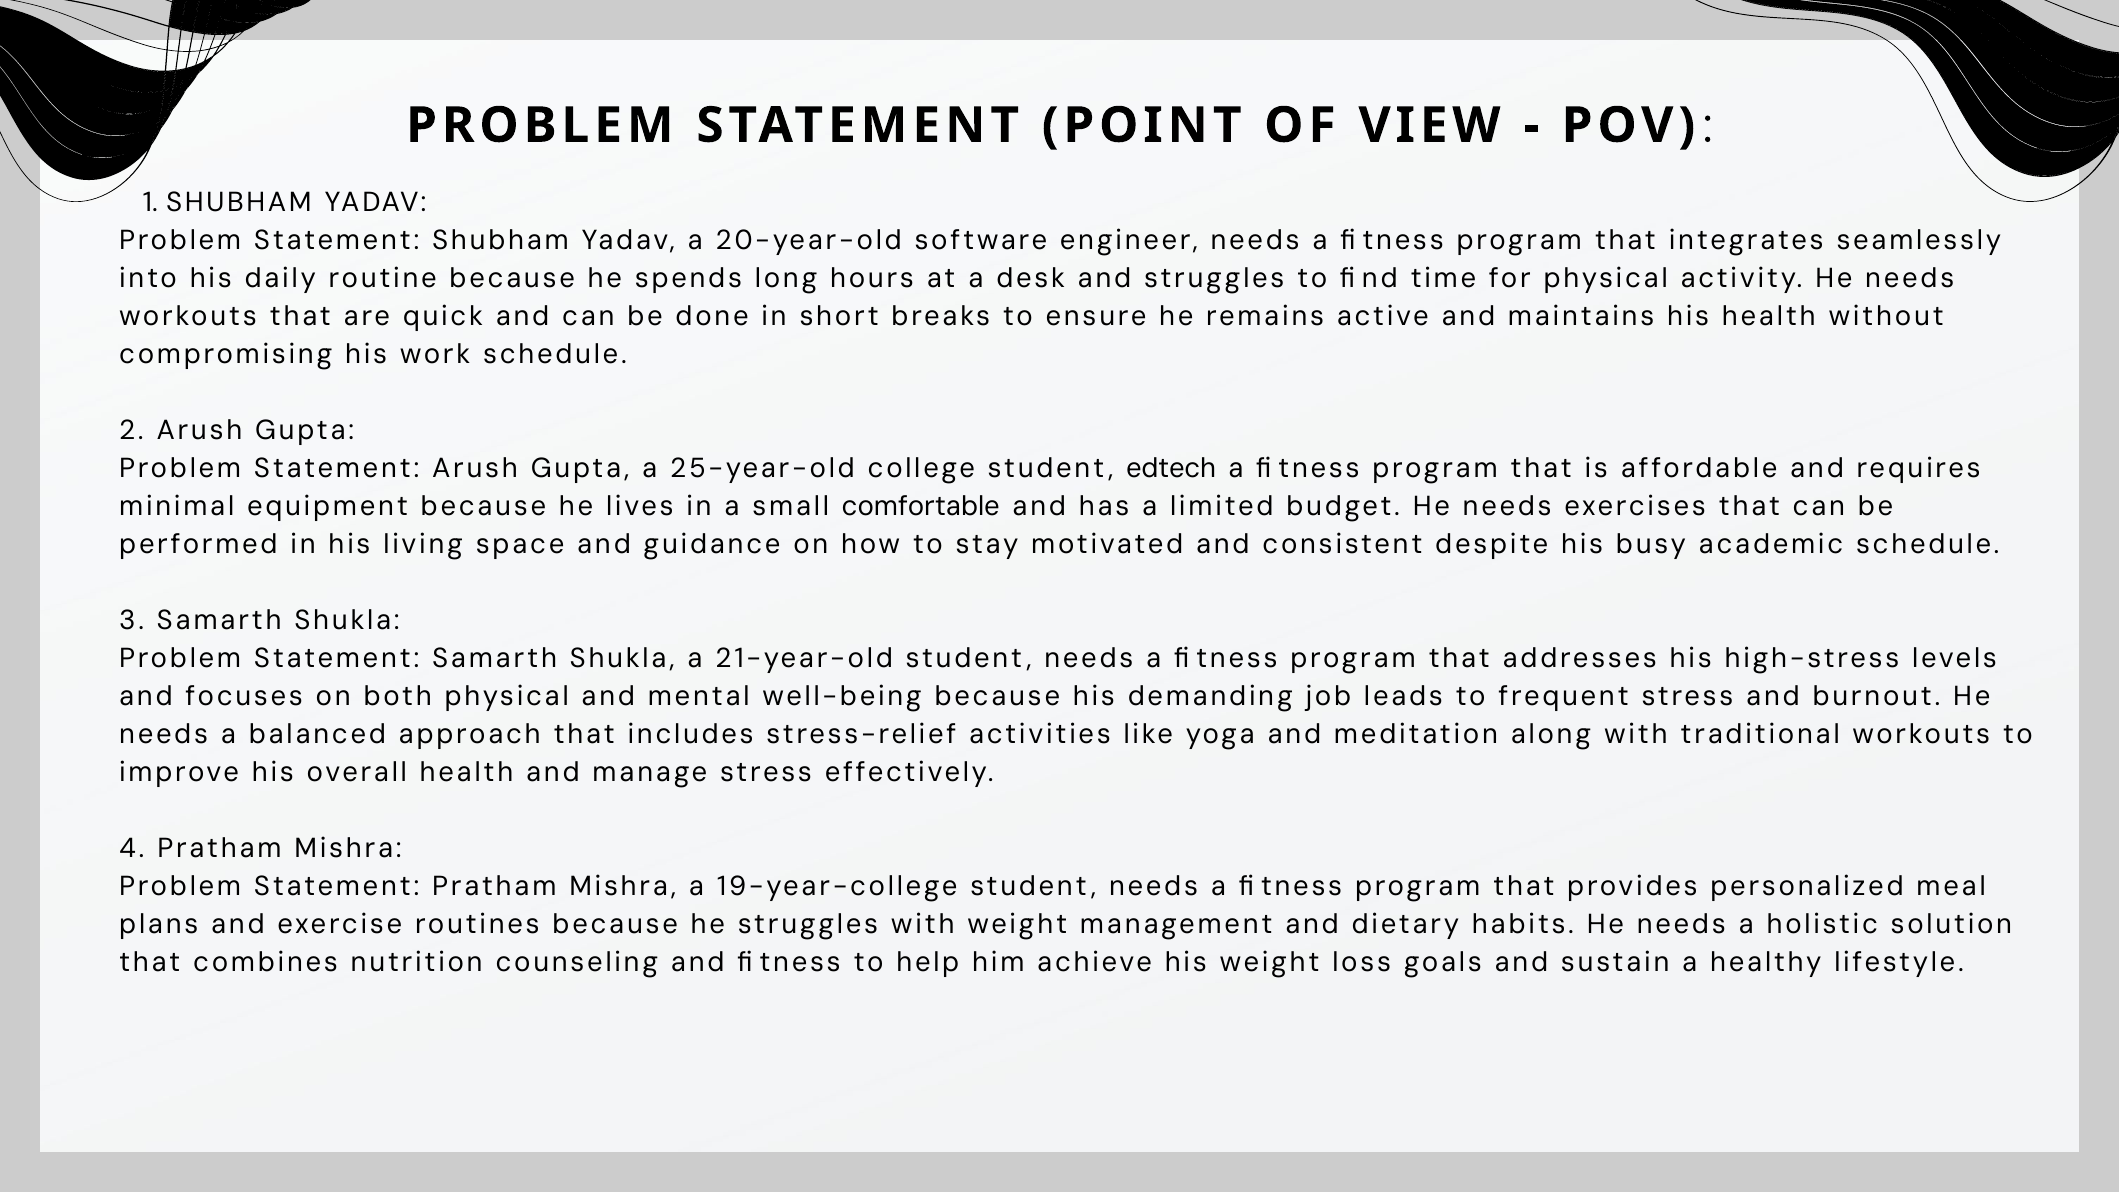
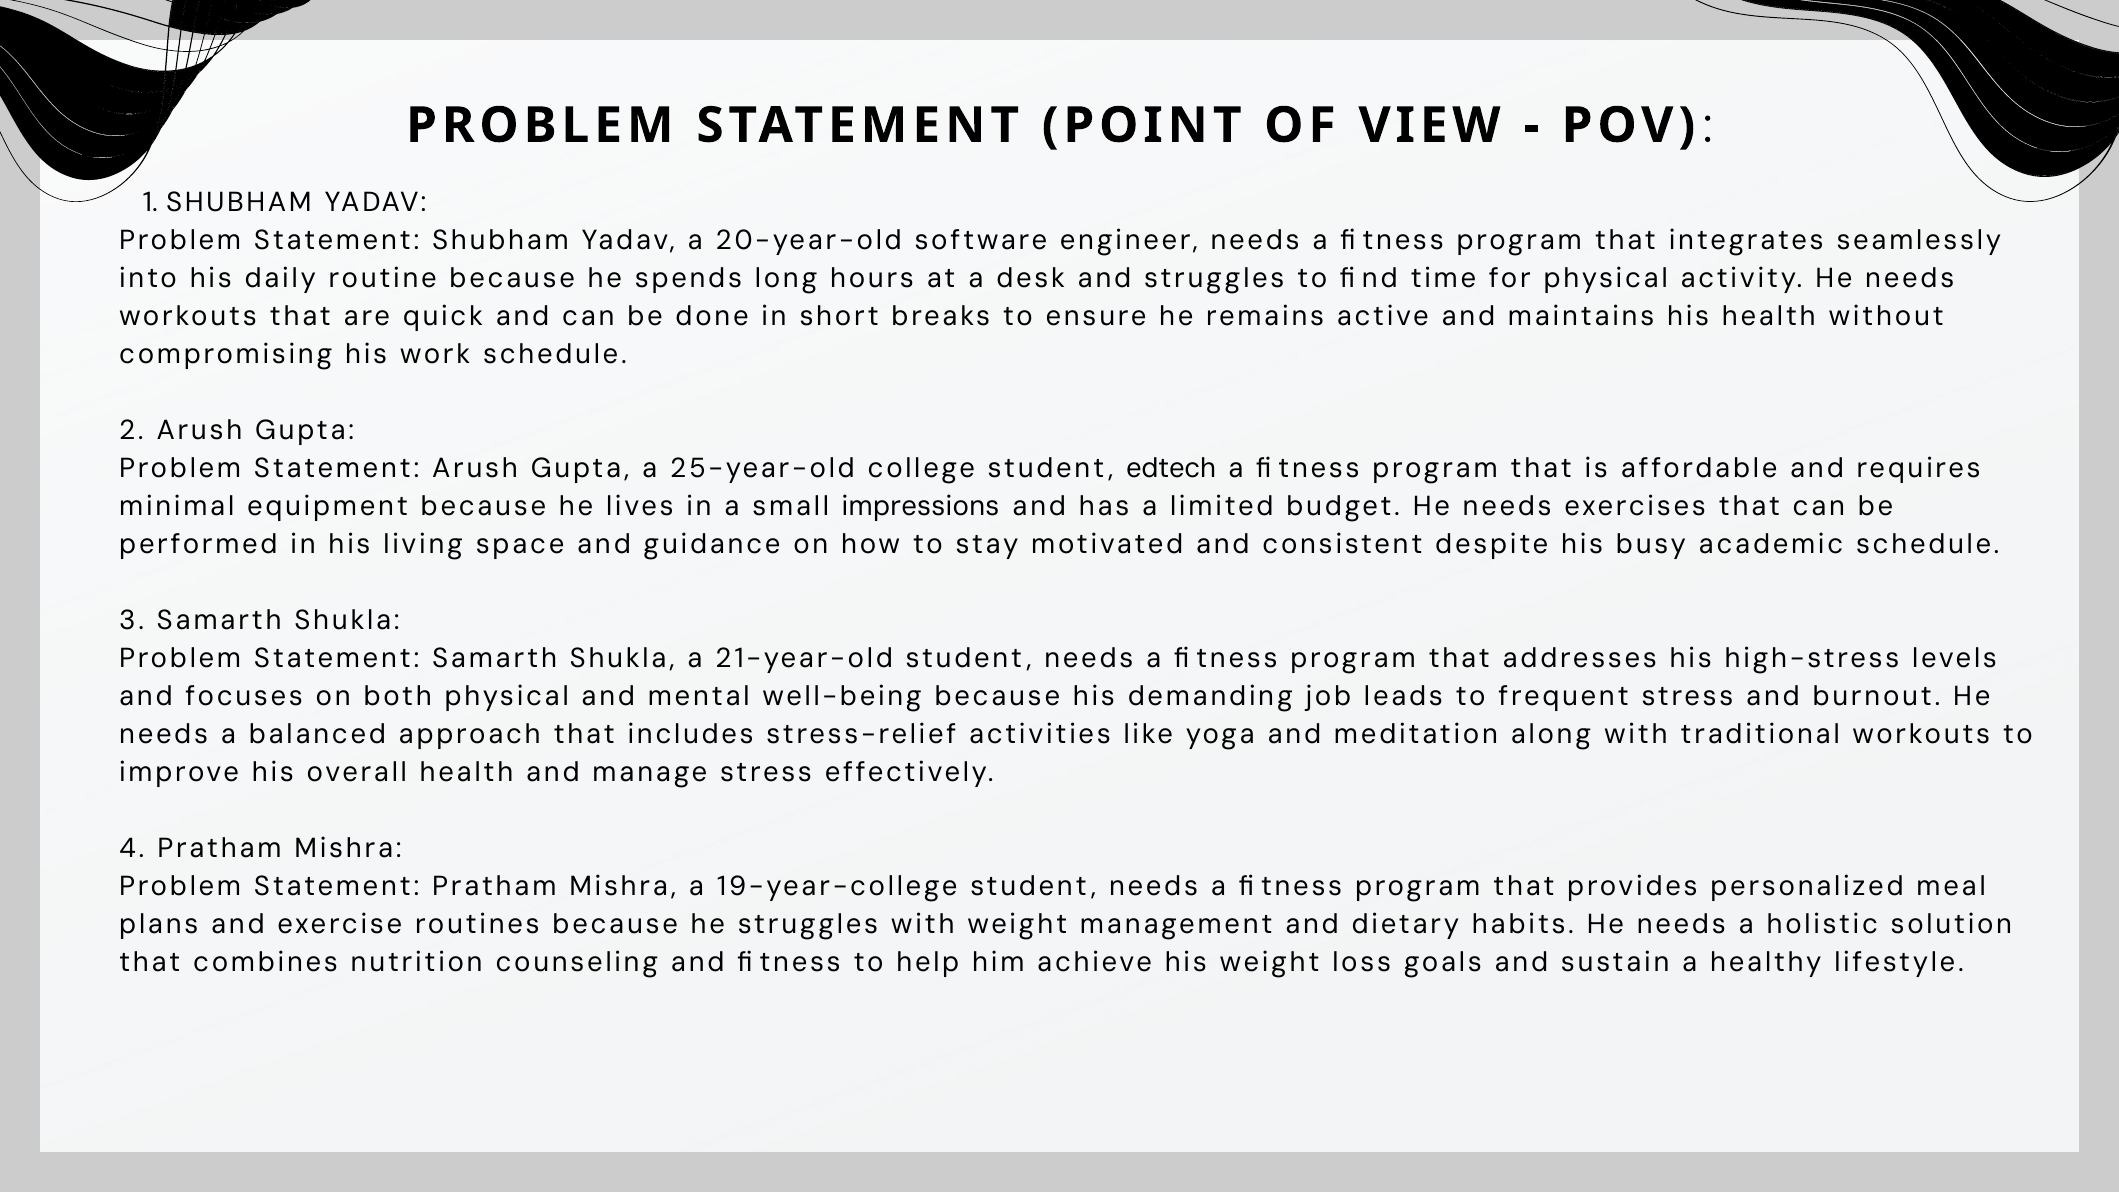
comfortable: comfortable -> impressions
